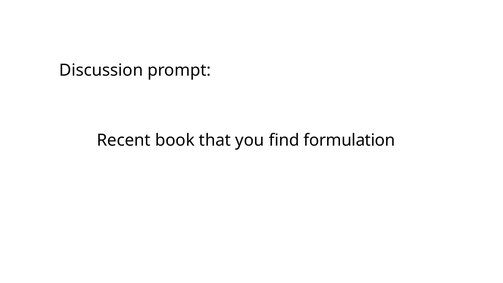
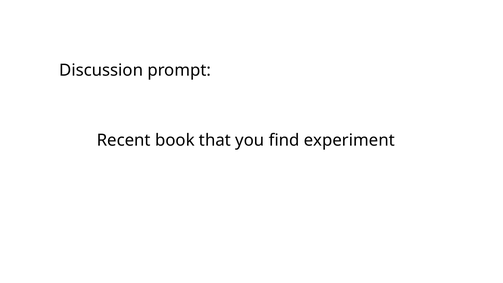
formulation: formulation -> experiment
